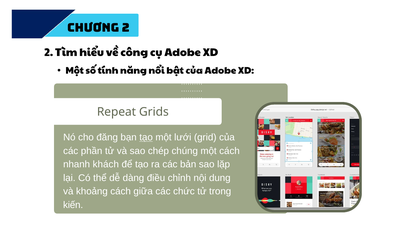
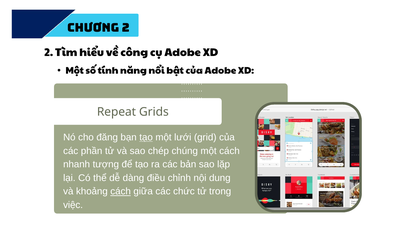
khách: khách -> tượng
cách at (121, 192) underline: none -> present
kiến: kiến -> việc
